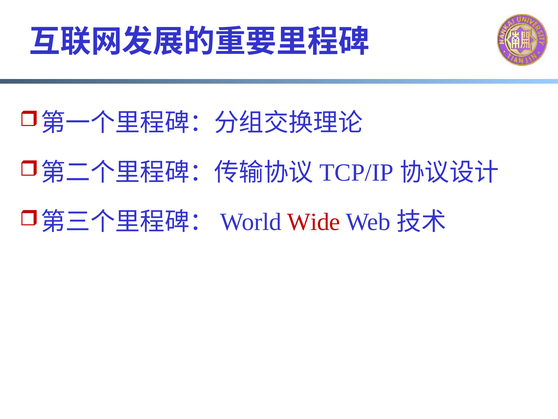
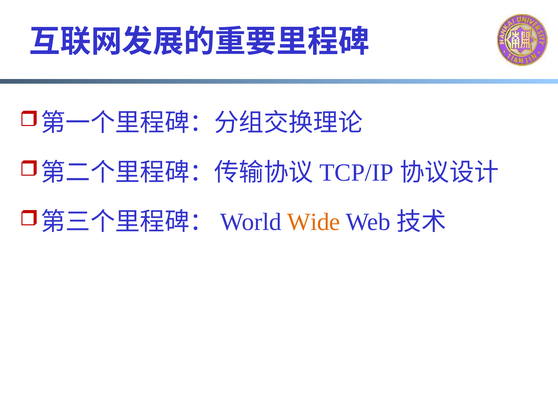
Wide colour: red -> orange
